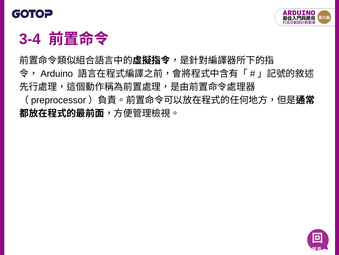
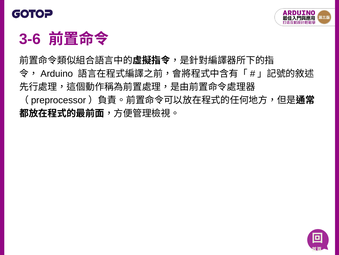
3-4: 3-4 -> 3-6
